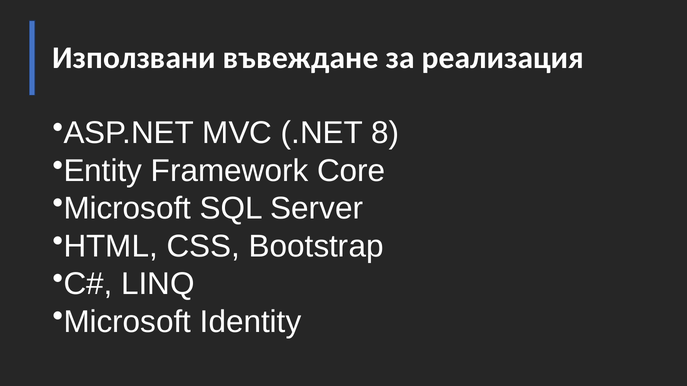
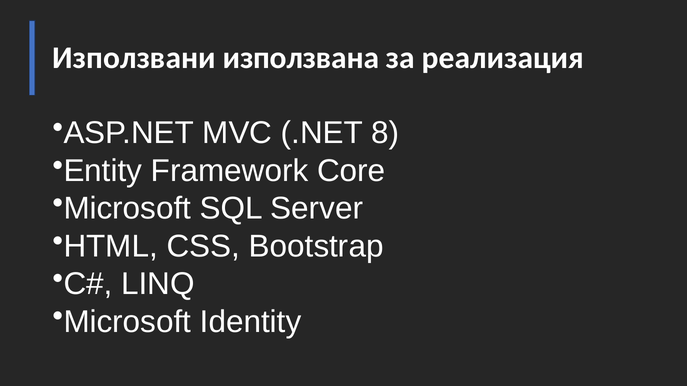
въвеждане: въвеждане -> използвана
